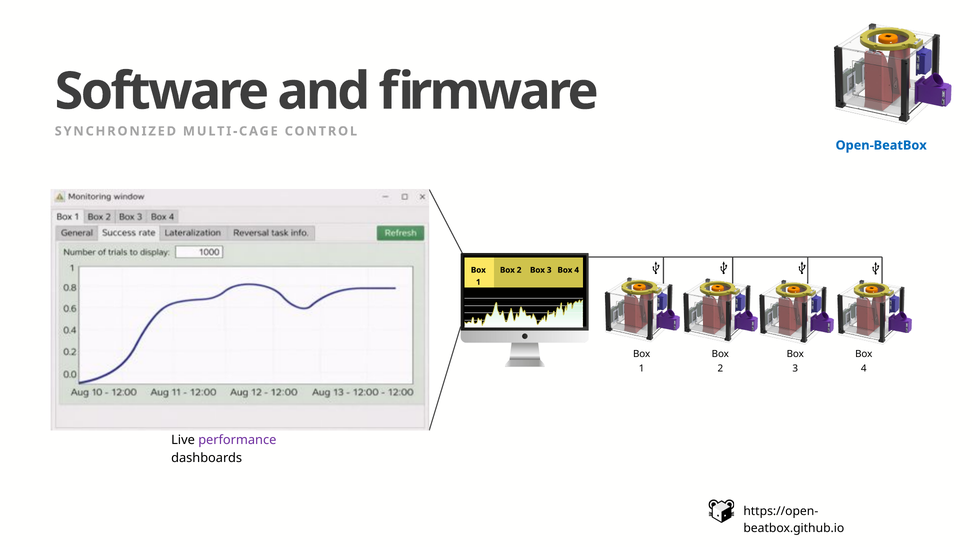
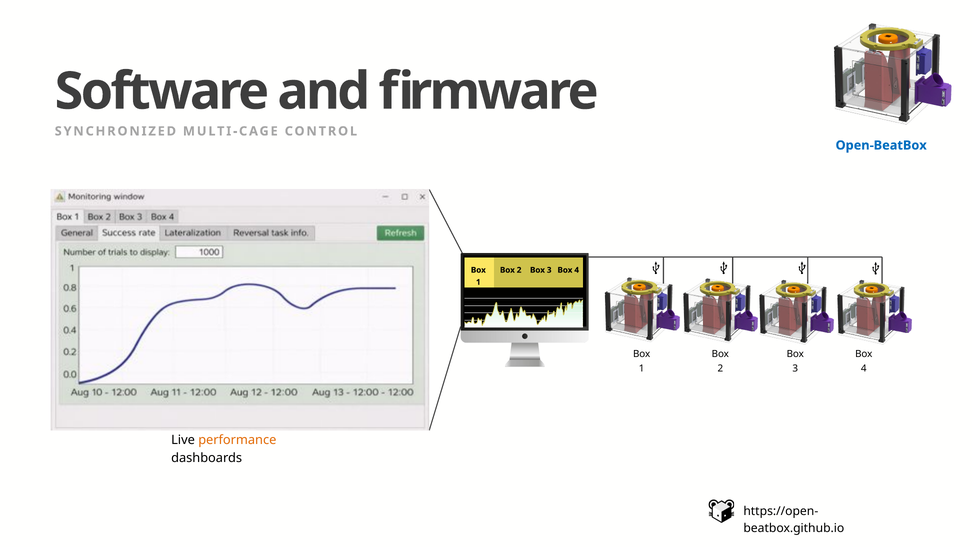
performance colour: purple -> orange
